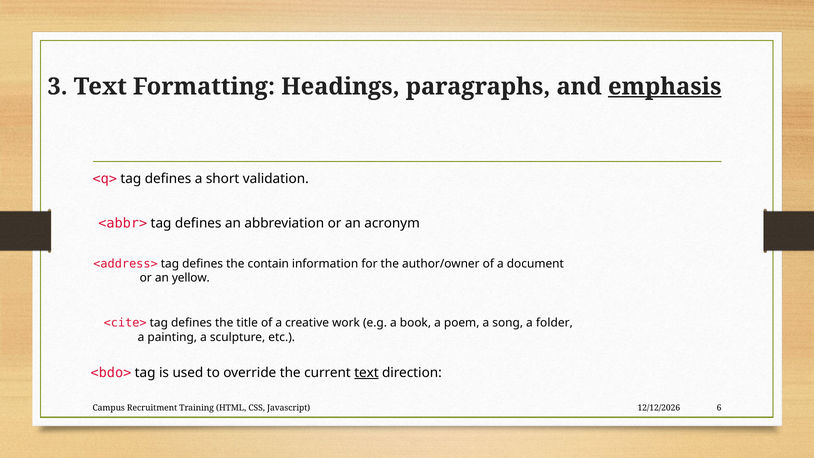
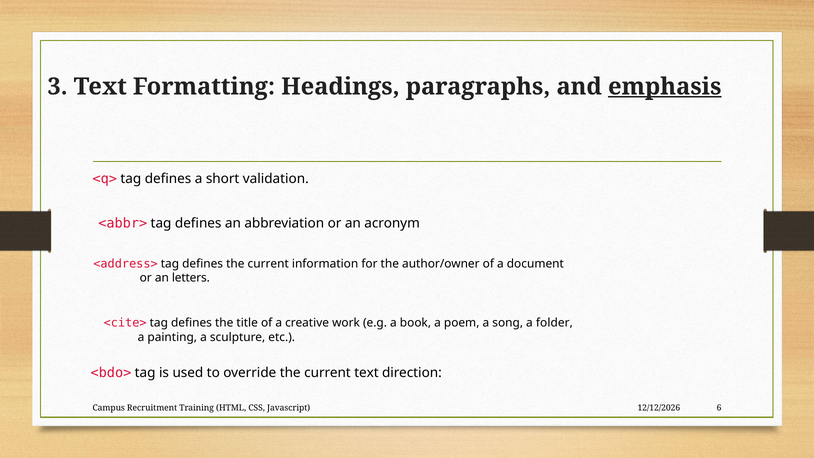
defines the contain: contain -> current
yellow: yellow -> letters
text at (366, 373) underline: present -> none
